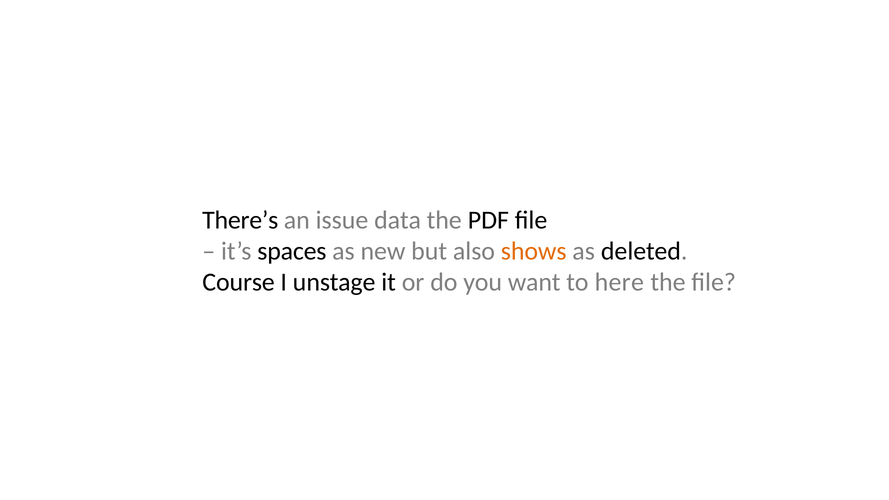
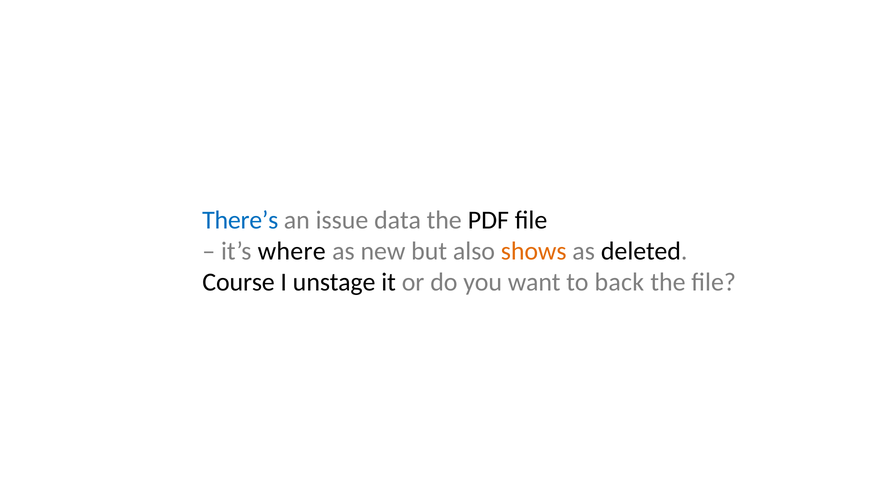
There’s colour: black -> blue
spaces: spaces -> where
here: here -> back
